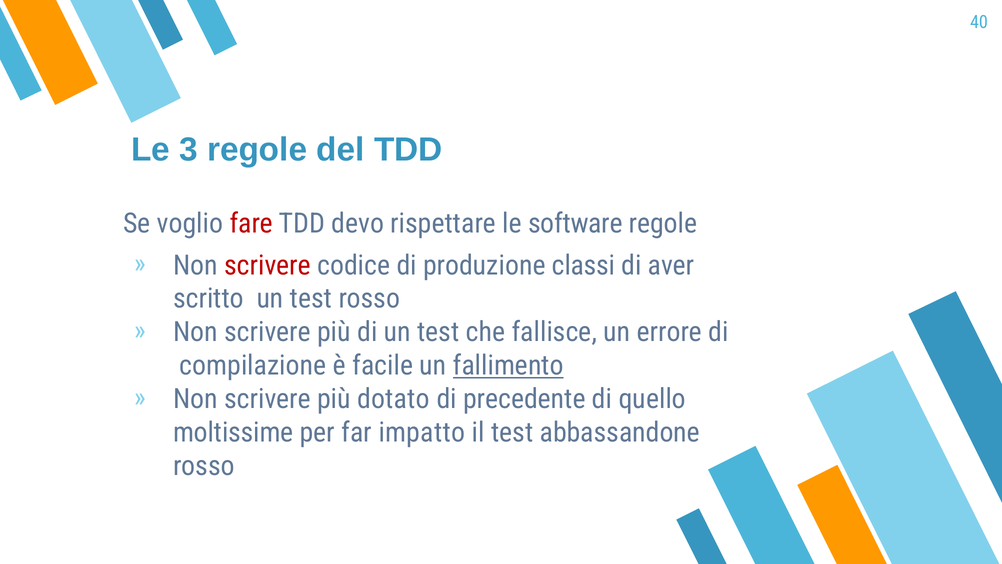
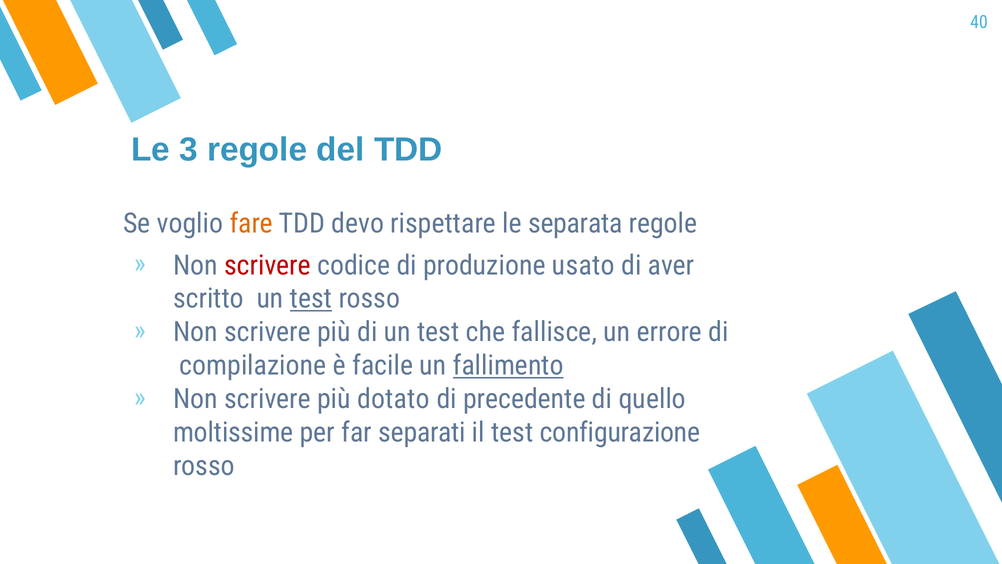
fare colour: red -> orange
software: software -> separata
classi: classi -> usato
test at (311, 299) underline: none -> present
impatto: impatto -> separati
abbassandone: abbassandone -> configurazione
